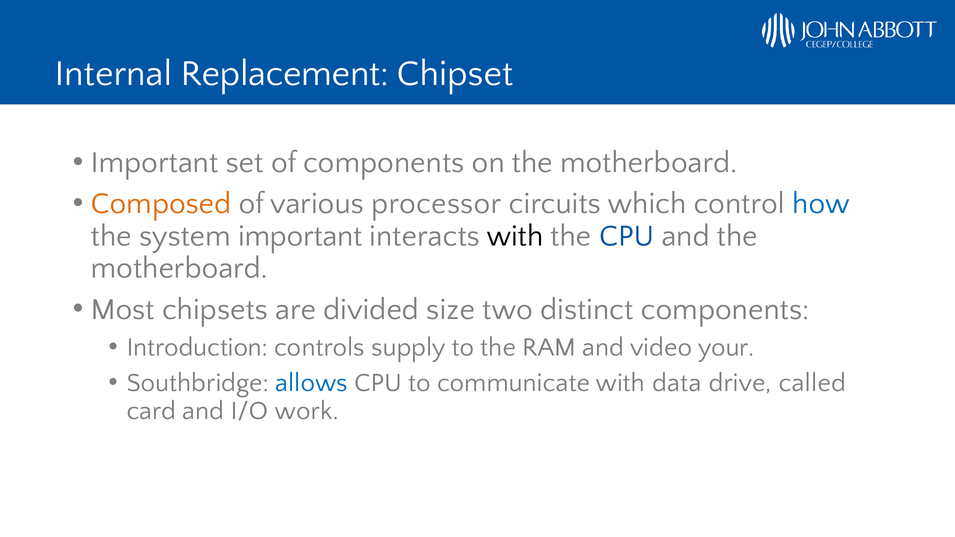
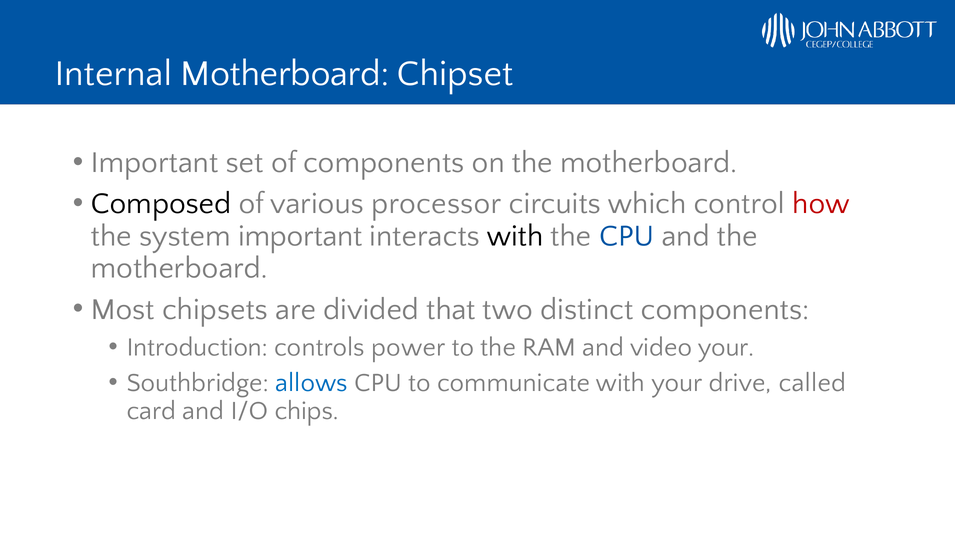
Internal Replacement: Replacement -> Motherboard
Composed colour: orange -> black
how colour: blue -> red
size: size -> that
supply: supply -> power
with data: data -> your
work: work -> chips
